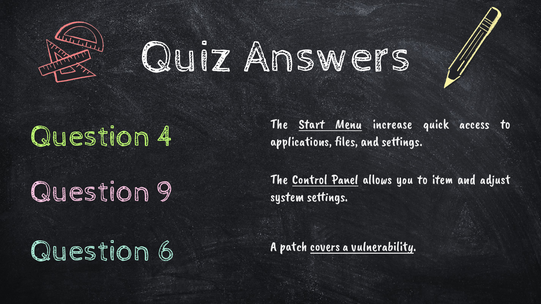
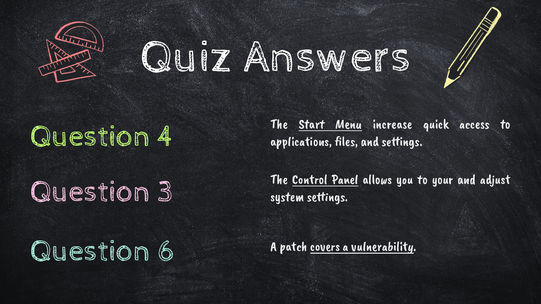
9: 9 -> 3
item: item -> your
